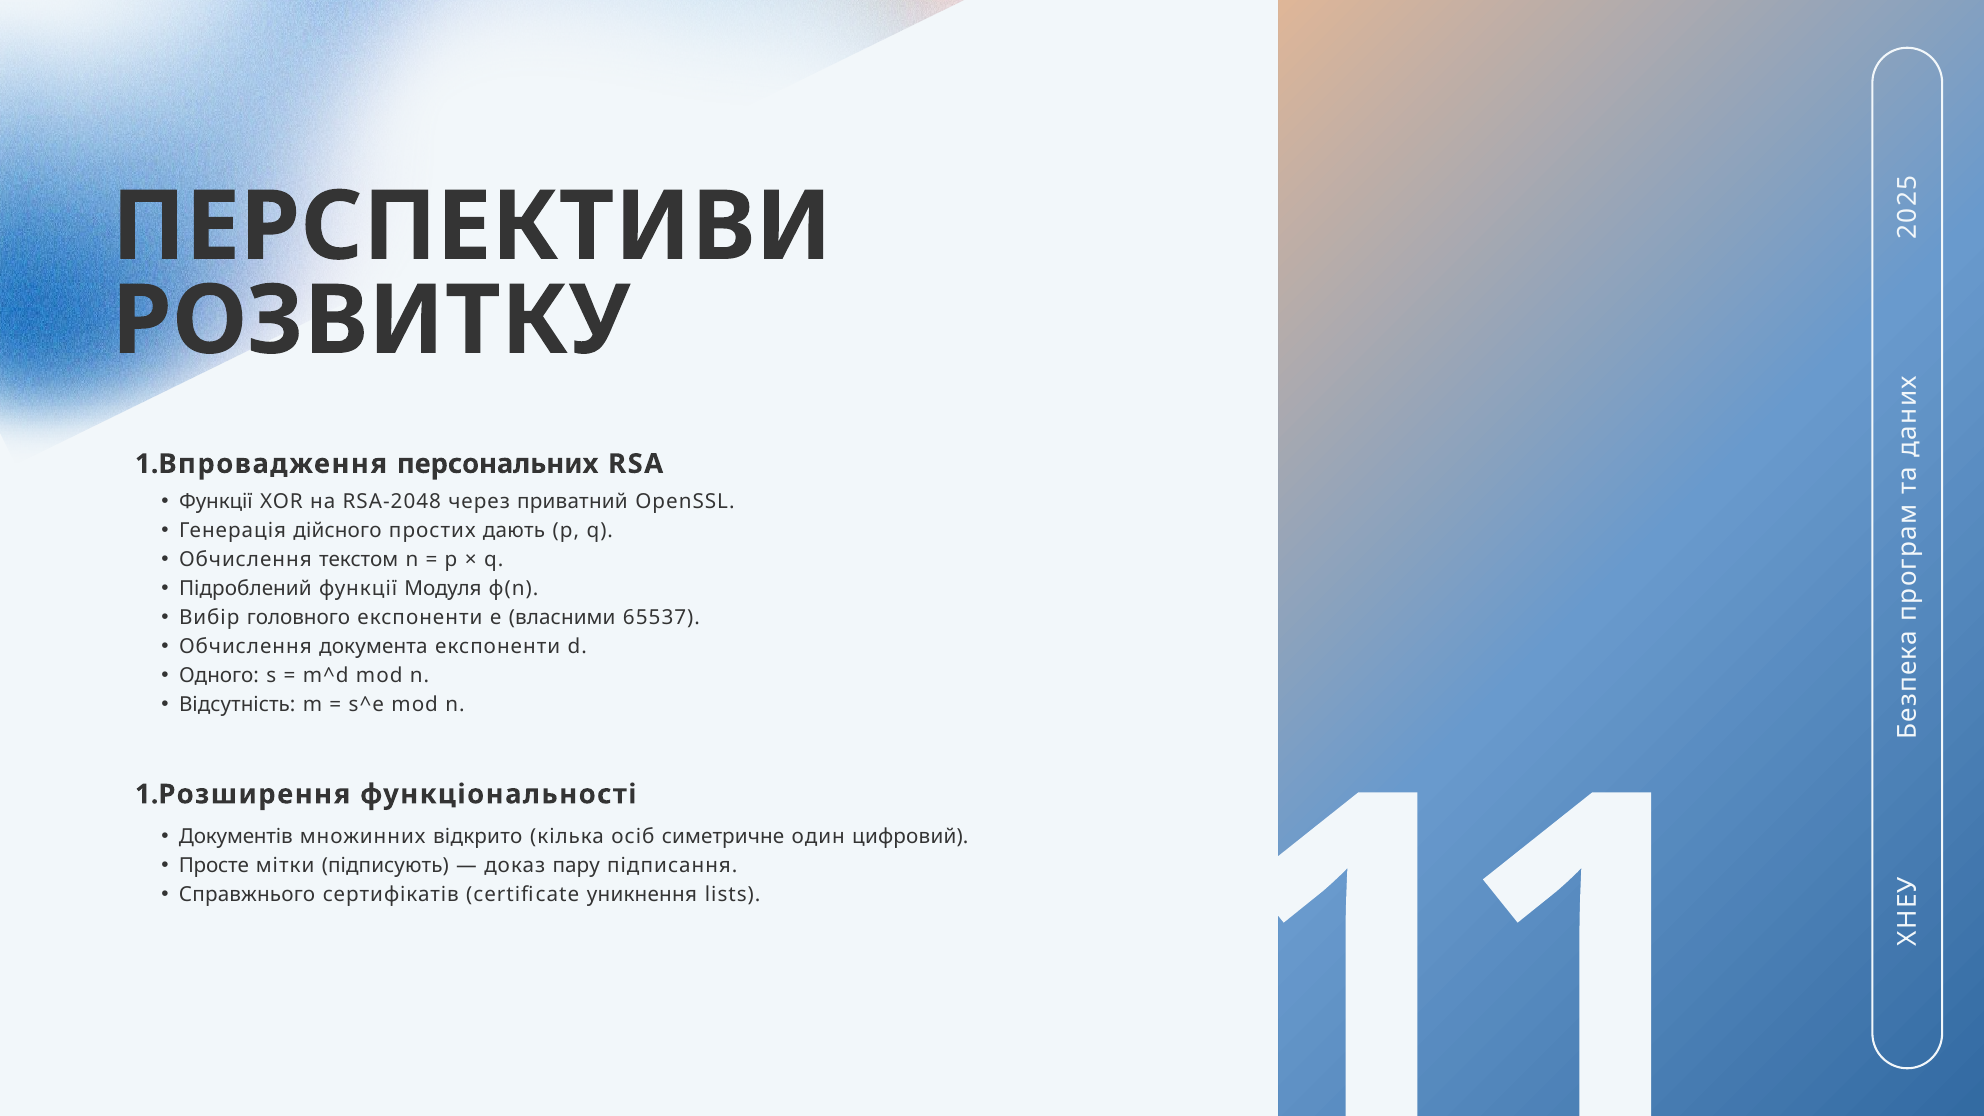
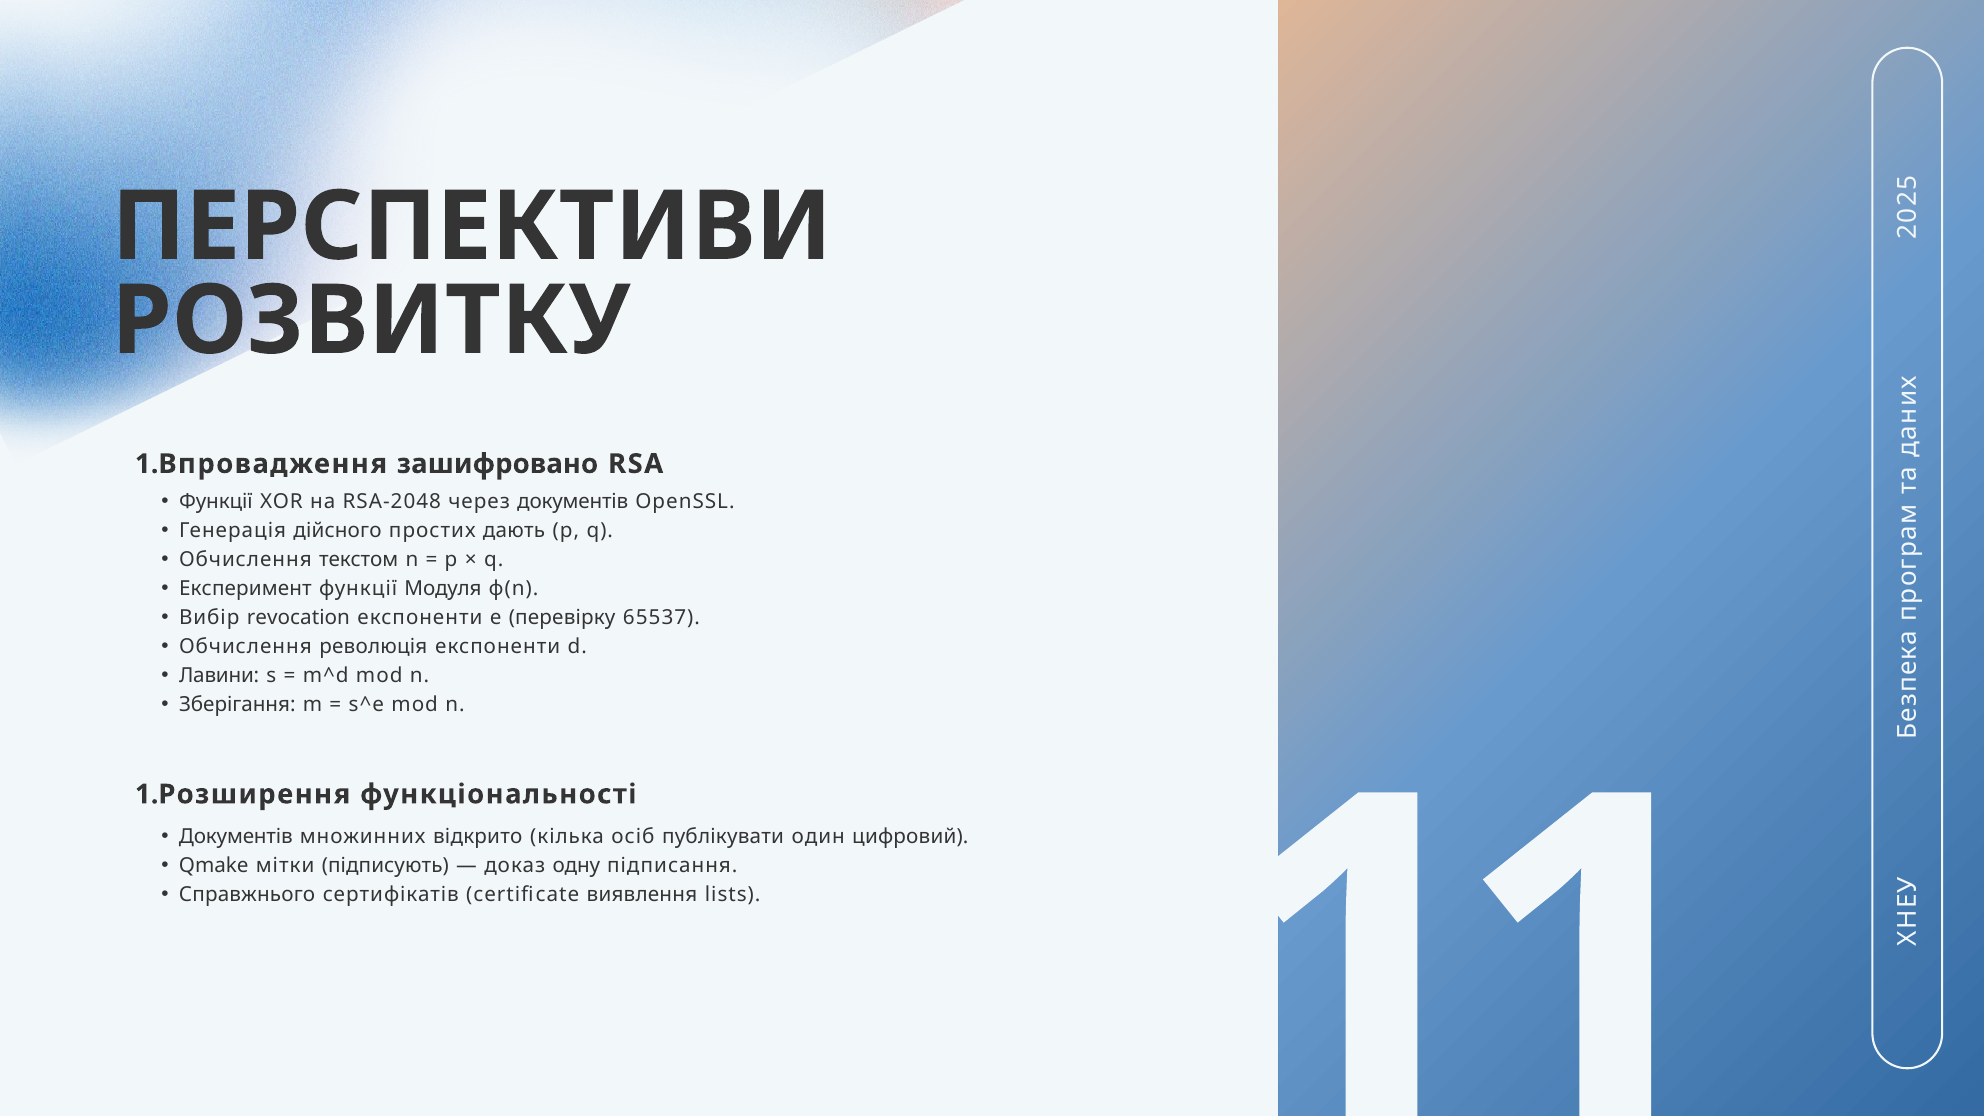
персональних: персональних -> зашифровано
через приватний: приватний -> документів
Підроблений: Підроблений -> Експеримент
головного: головного -> revocation
власними: власними -> перевірку
документа: документа -> революція
Одного: Одного -> Лавини
Відсутність: Відсутність -> Зберігання
симетричне: симетричне -> публікувати
Просте: Просте -> Qmake
пару: пару -> одну
уникнення: уникнення -> виявлення
